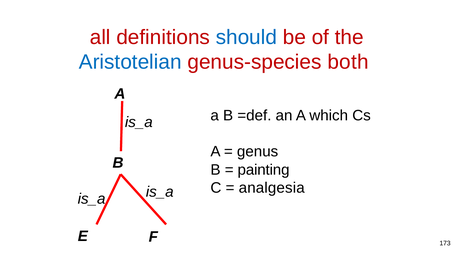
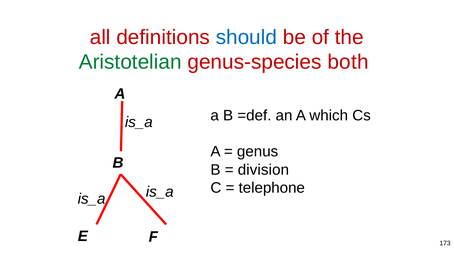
Aristotelian colour: blue -> green
painting: painting -> division
analgesia: analgesia -> telephone
